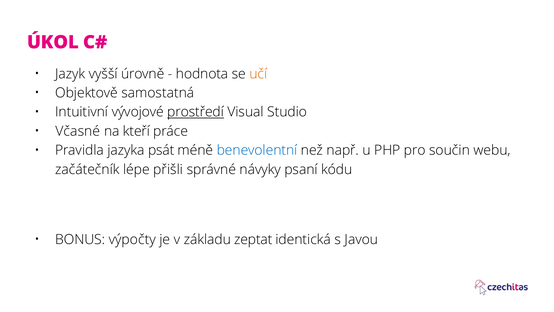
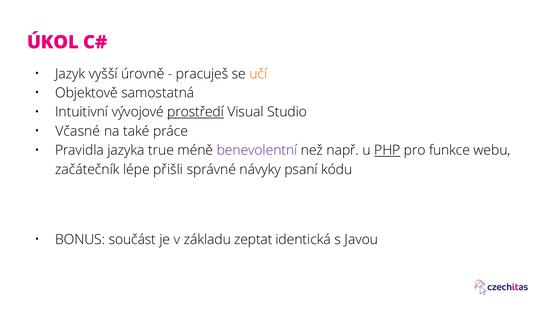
hodnota: hodnota -> pracuješ
kteří: kteří -> také
psát: psát -> true
benevolentní colour: blue -> purple
PHP underline: none -> present
součin: součin -> funkce
výpočty: výpočty -> součást
